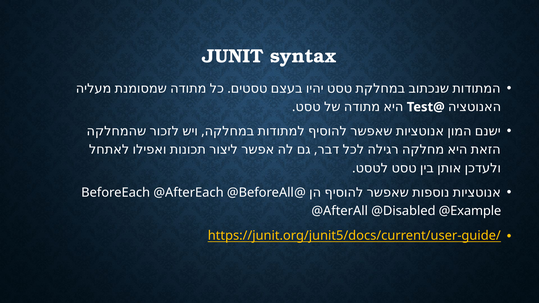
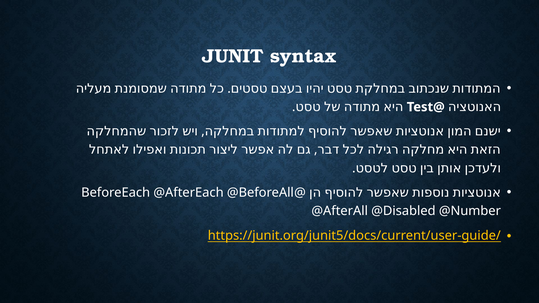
@Example: @Example -> @Number
